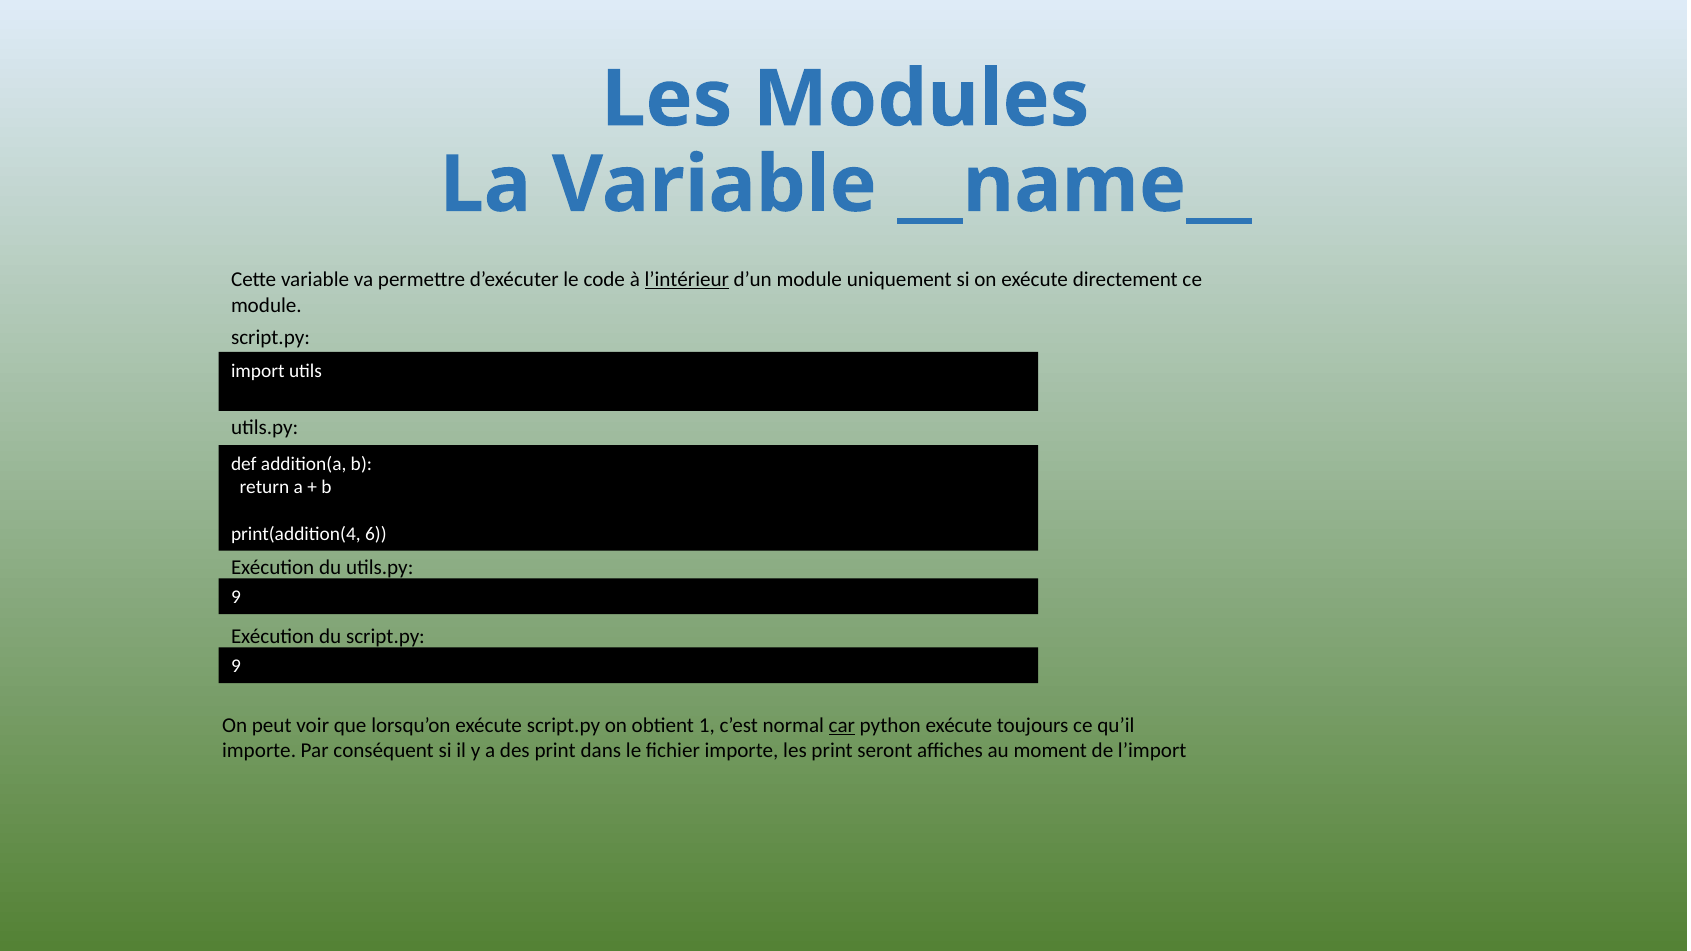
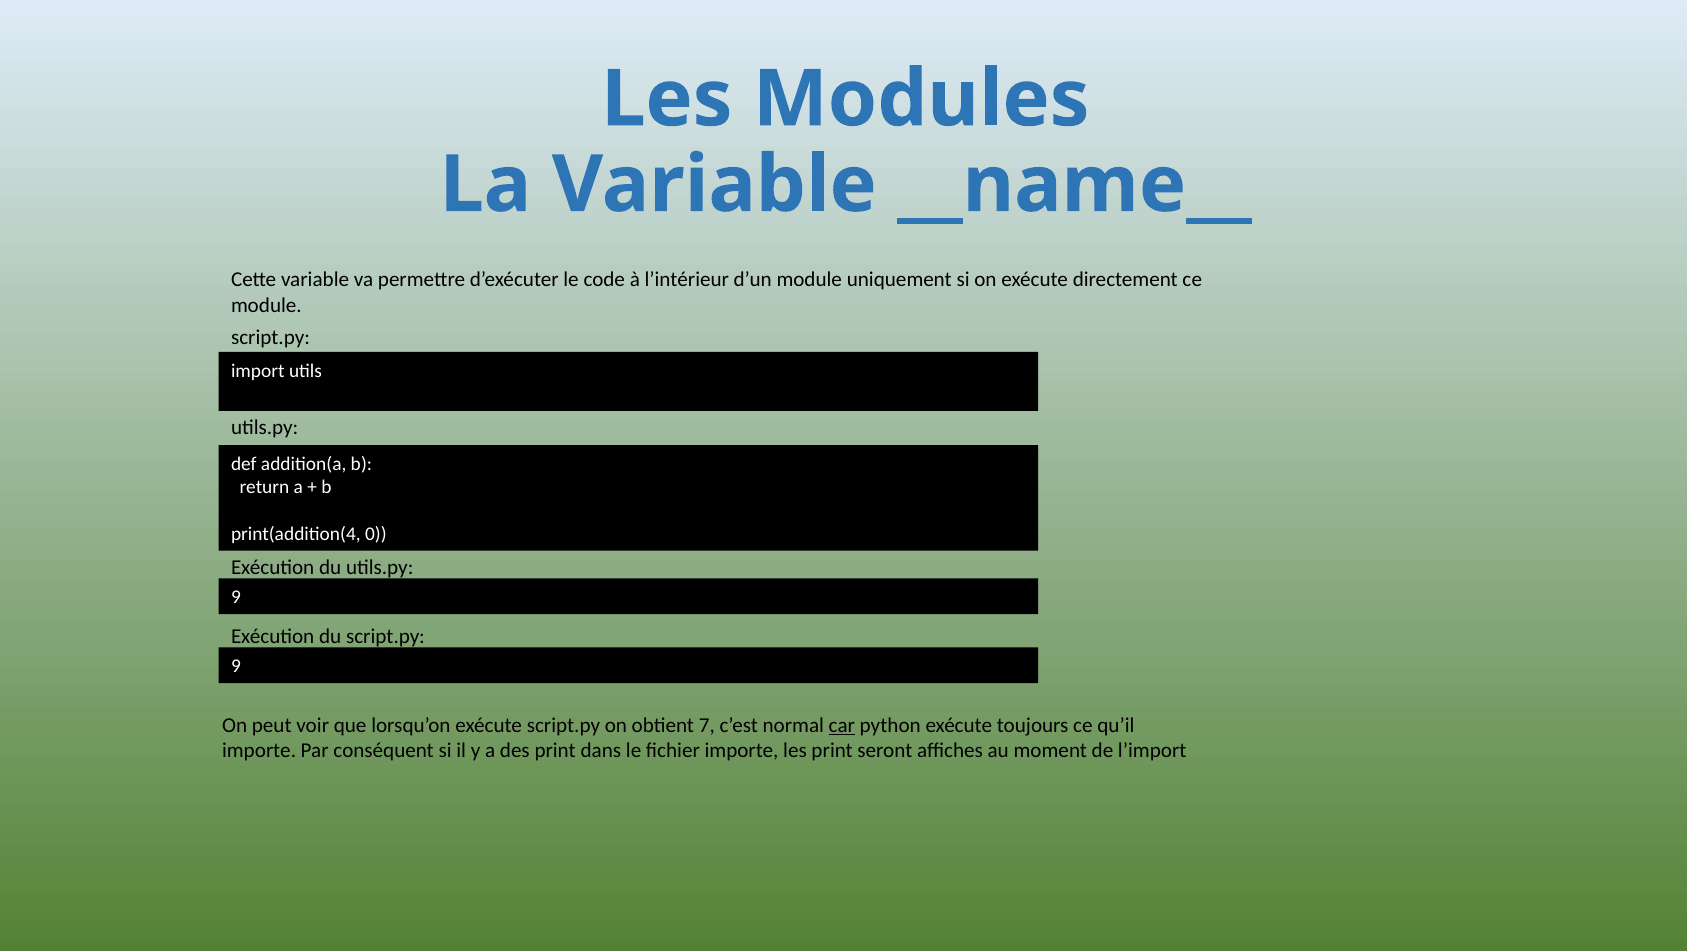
l’intérieur underline: present -> none
6: 6 -> 0
1: 1 -> 7
